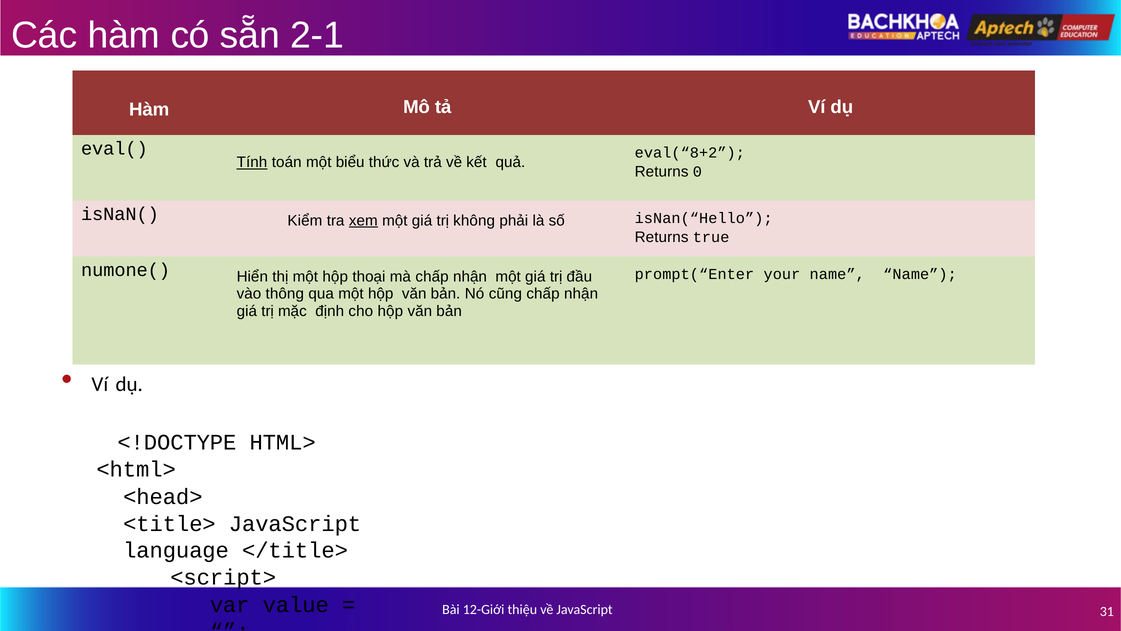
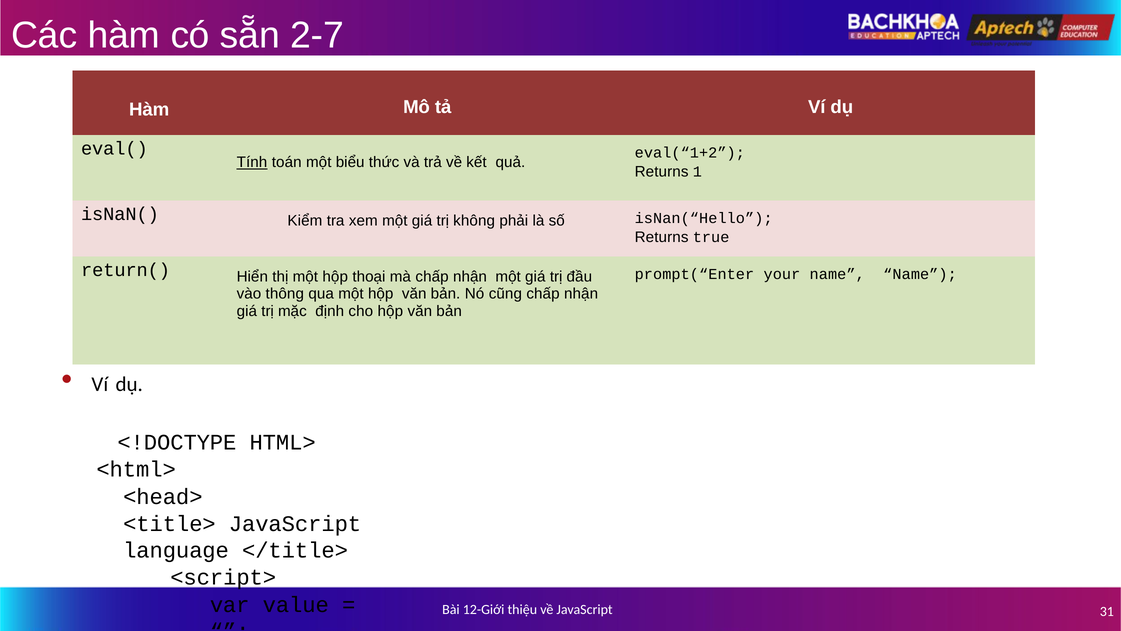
2-1: 2-1 -> 2-7
eval(“8+2: eval(“8+2 -> eval(“1+2
0: 0 -> 1
xem underline: present -> none
numone(: numone( -> return(
